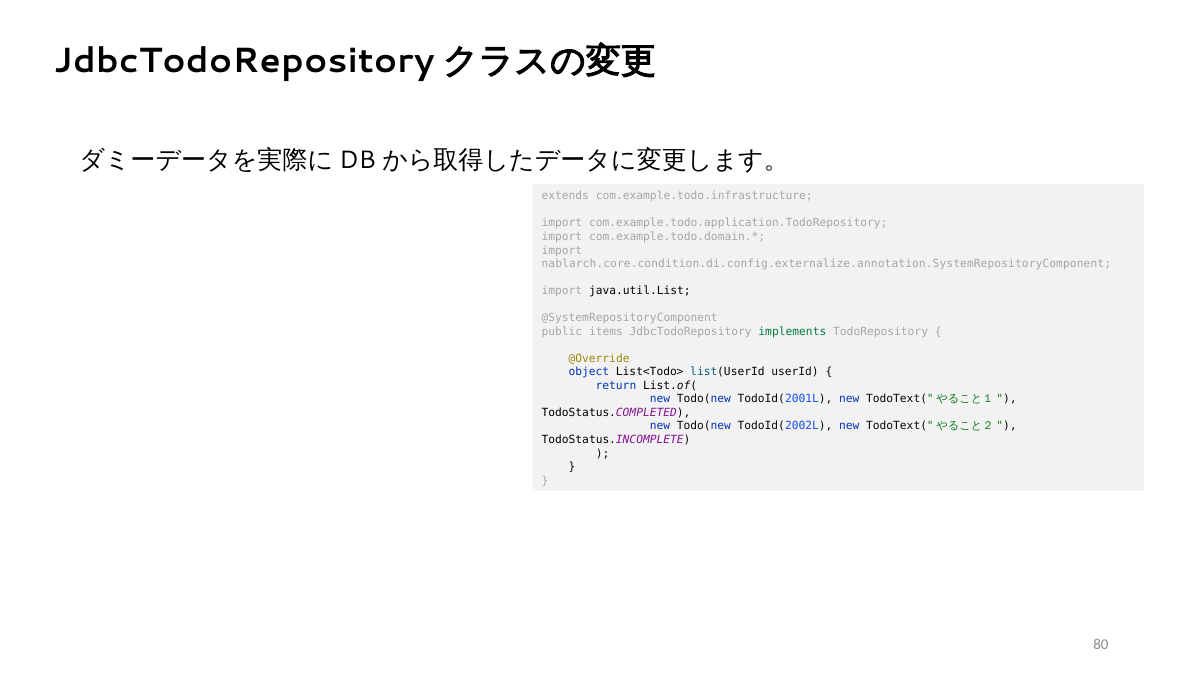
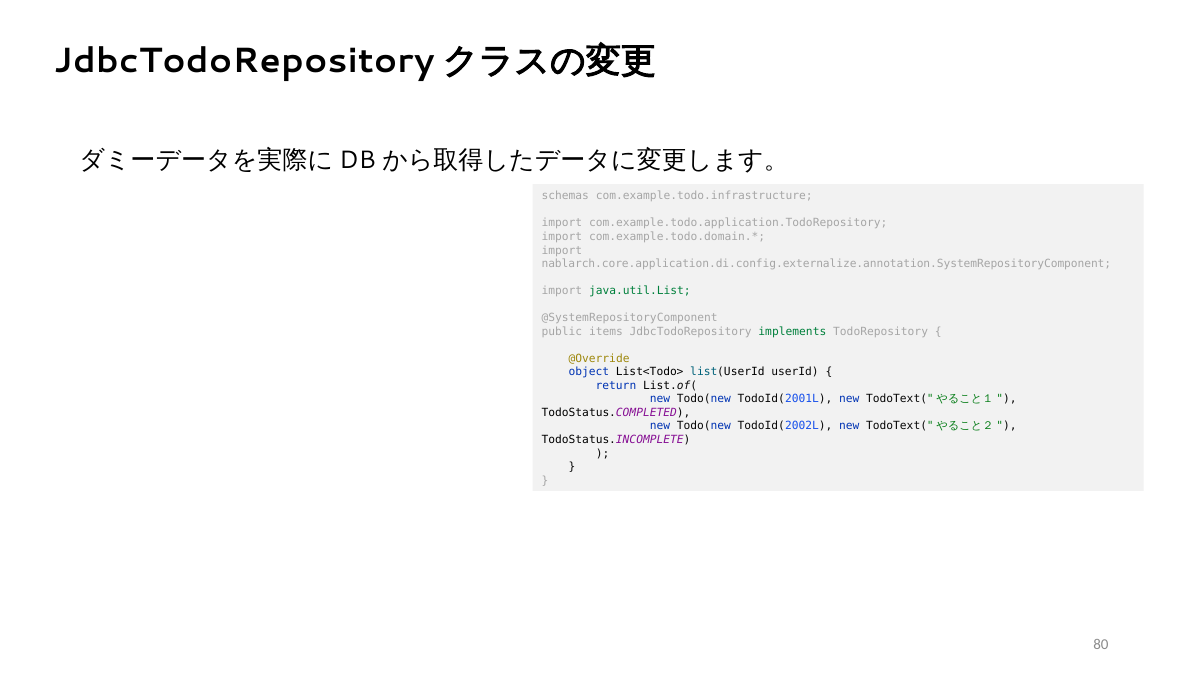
extends: extends -> schemas
nablarch.core.condition.di.config.externalize.annotation.SystemRepositoryComponent: nablarch.core.condition.di.config.externalize.annotation.SystemRepositoryComponent -> nablarch.core.application.di.config.externalize.annotation.SystemRepositoryComponent
java.util.List colour: black -> green
